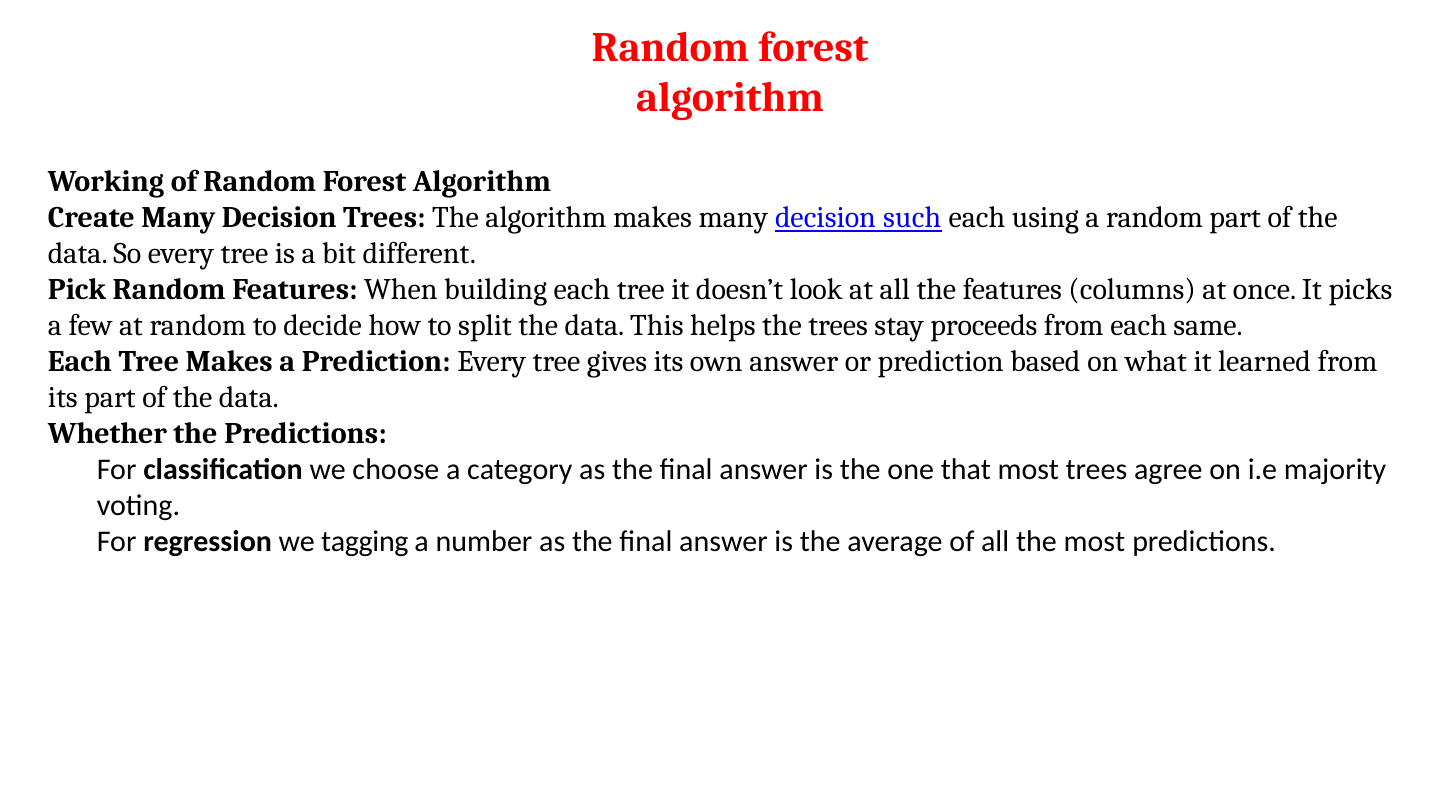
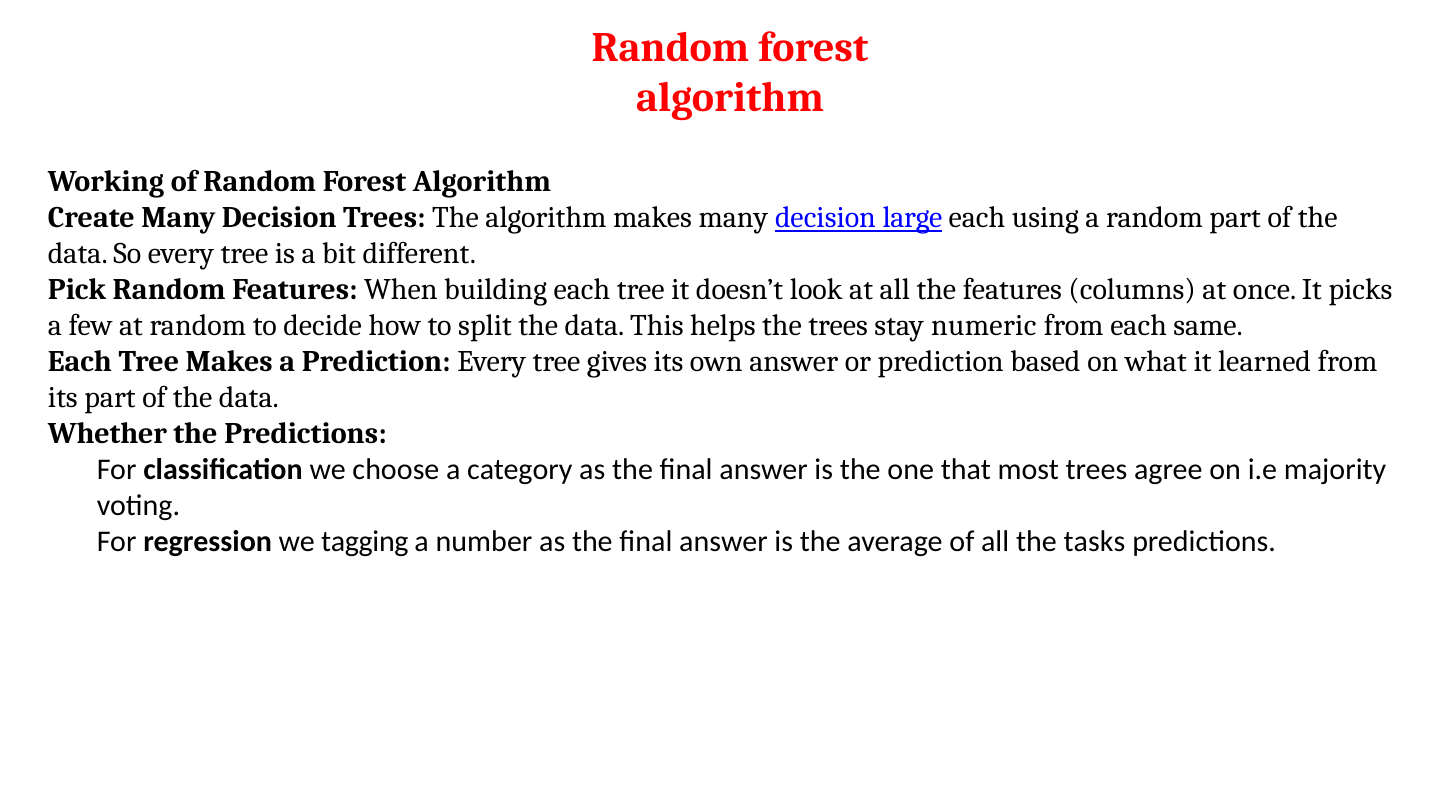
such: such -> large
proceeds: proceeds -> numeric
the most: most -> tasks
